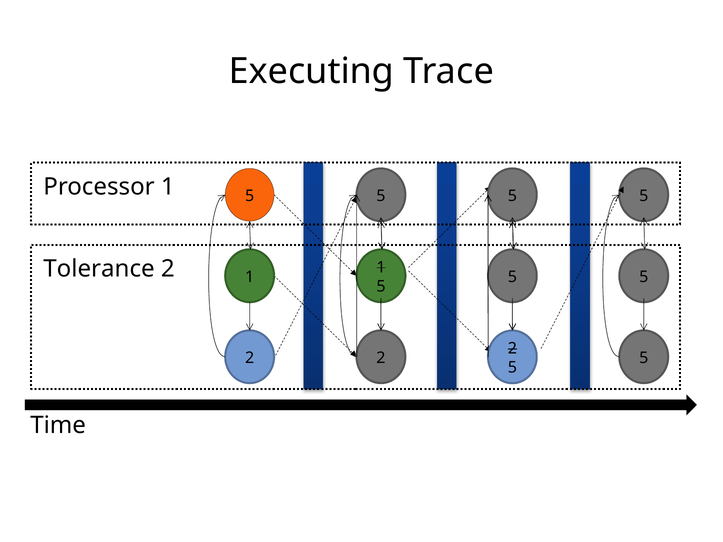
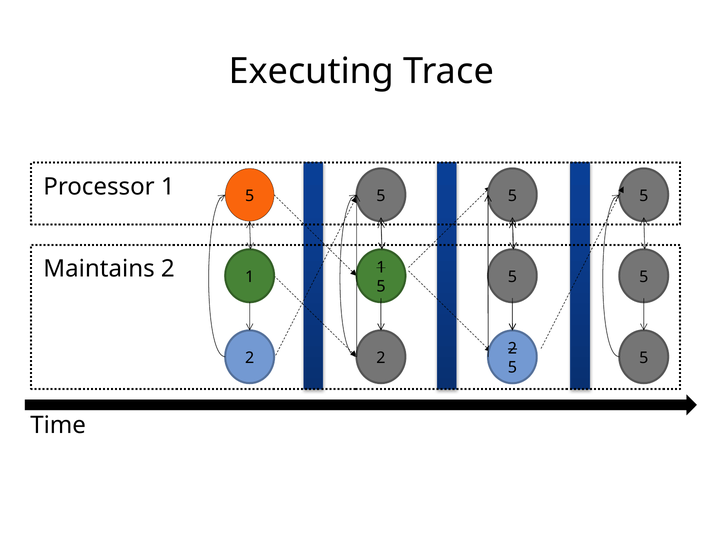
Tolerance: Tolerance -> Maintains
